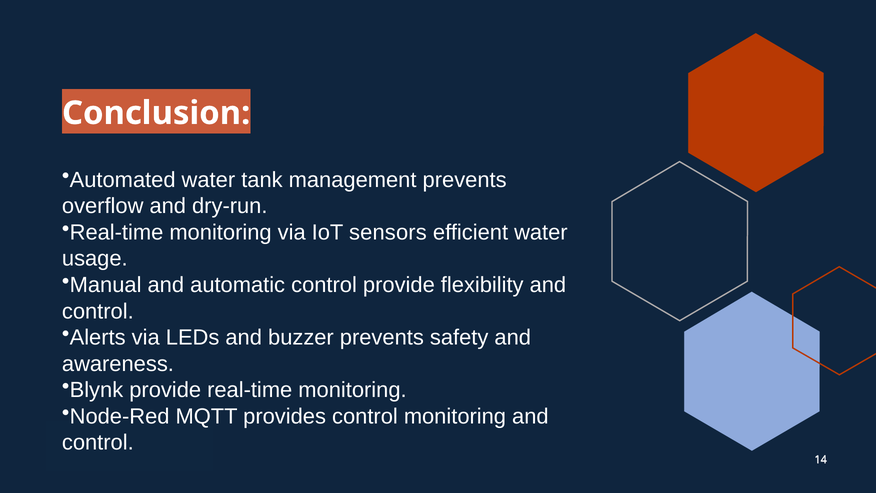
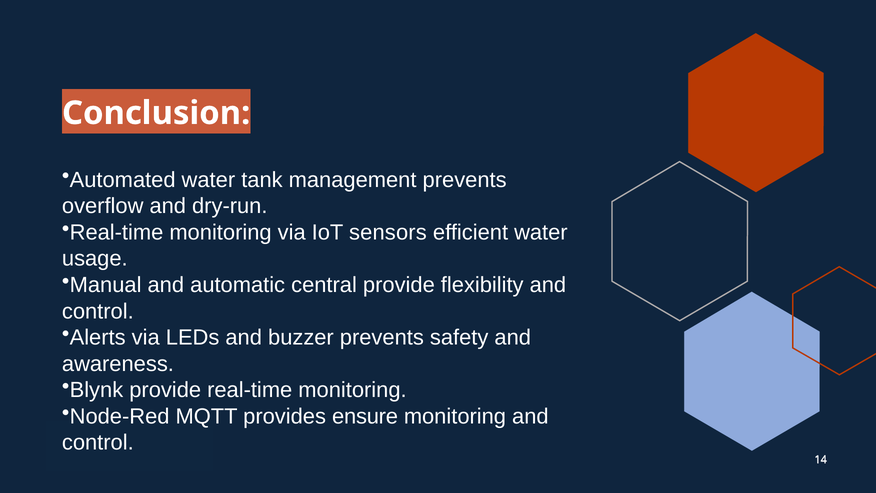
automatic control: control -> central
provides control: control -> ensure
